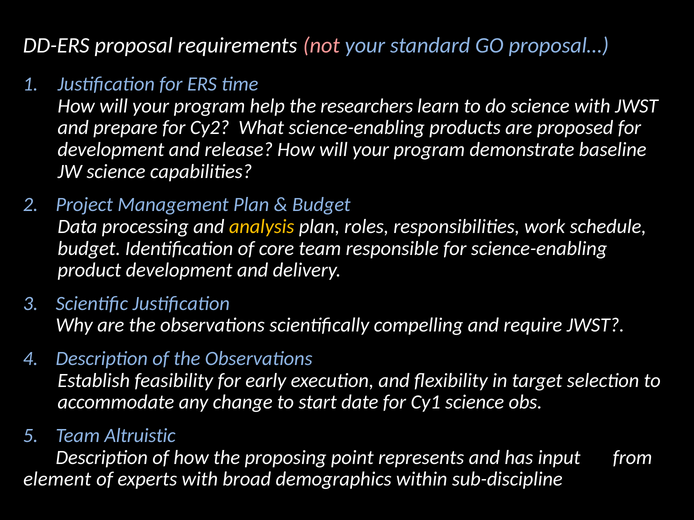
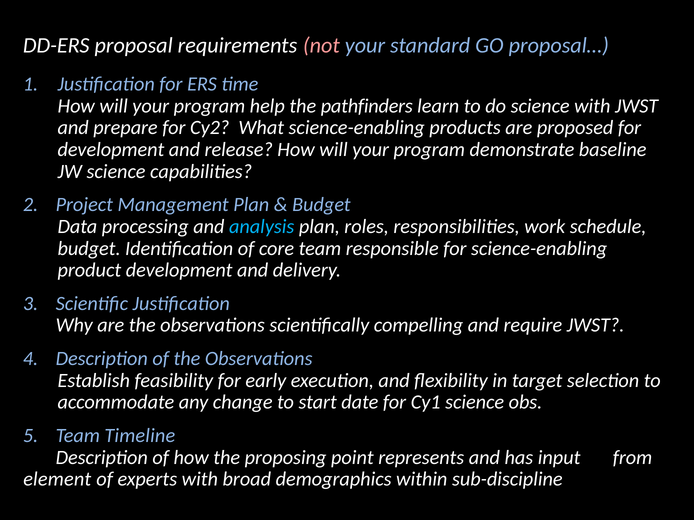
researchers: researchers -> pathfinders
analysis colour: yellow -> light blue
Altruistic: Altruistic -> Timeline
